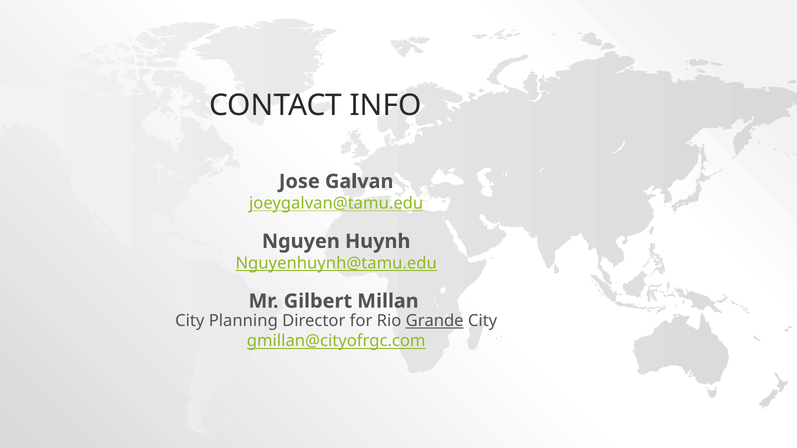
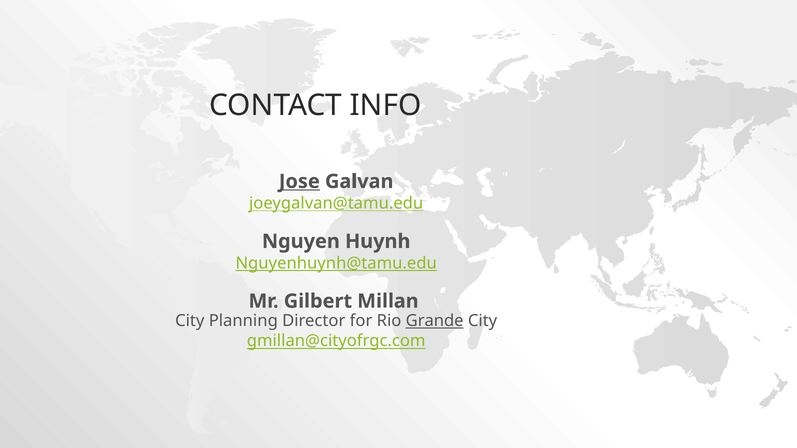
Jose underline: none -> present
